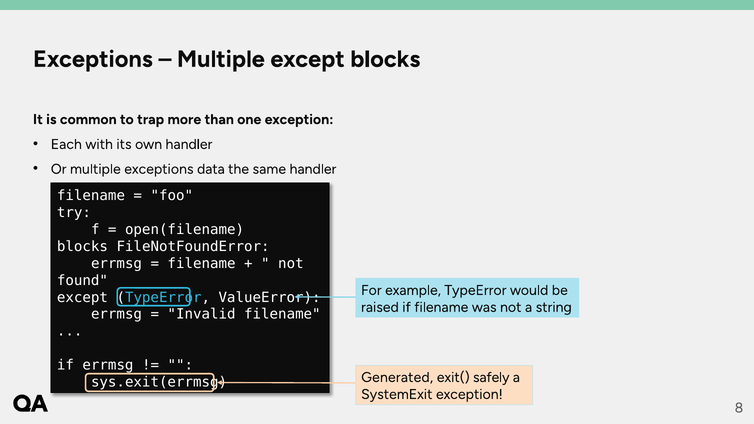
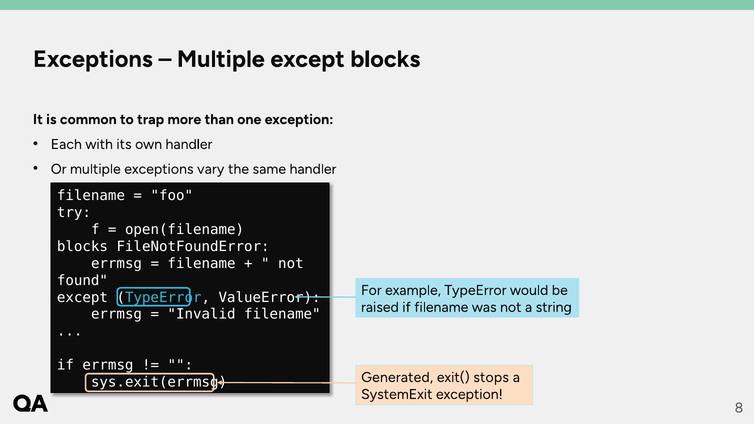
data: data -> vary
safely: safely -> stops
